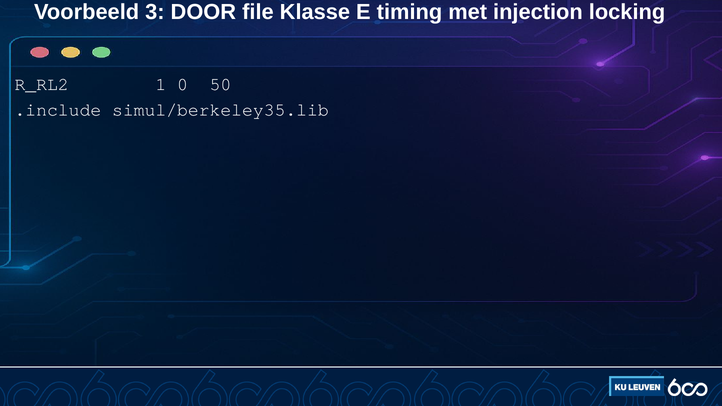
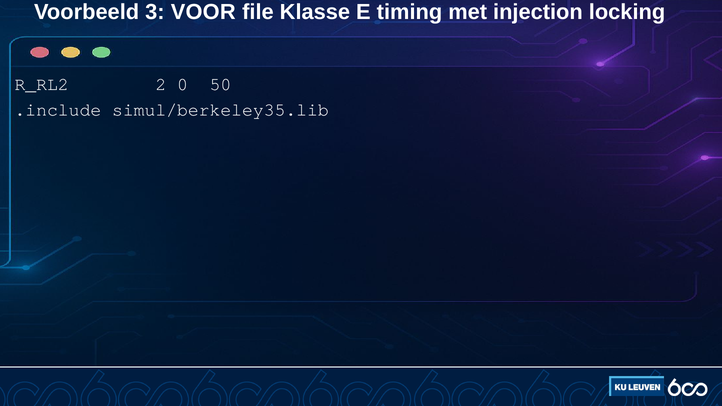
DOOR: DOOR -> VOOR
1: 1 -> 2
